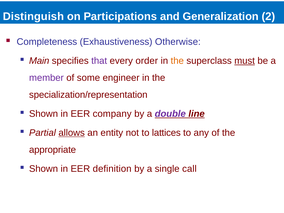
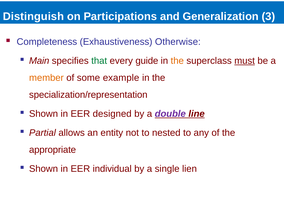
2: 2 -> 3
that colour: purple -> green
order: order -> guide
member colour: purple -> orange
engineer: engineer -> example
company: company -> designed
allows underline: present -> none
lattices: lattices -> nested
definition: definition -> individual
call: call -> lien
